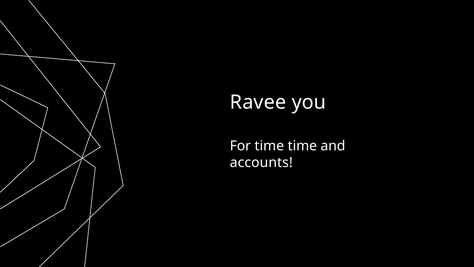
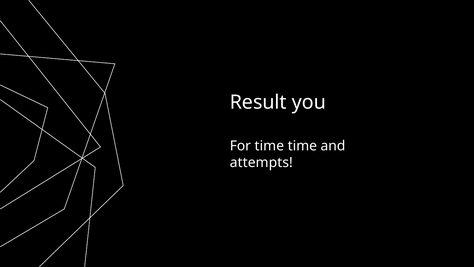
Ravee: Ravee -> Result
accounts: accounts -> attempts
